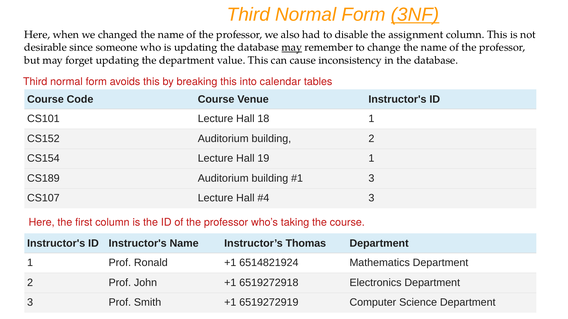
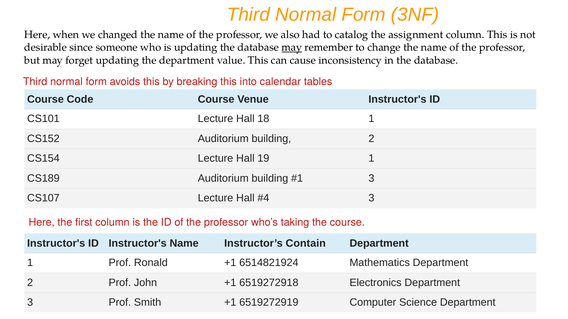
3NF underline: present -> none
disable: disable -> catalog
Thomas: Thomas -> Contain
